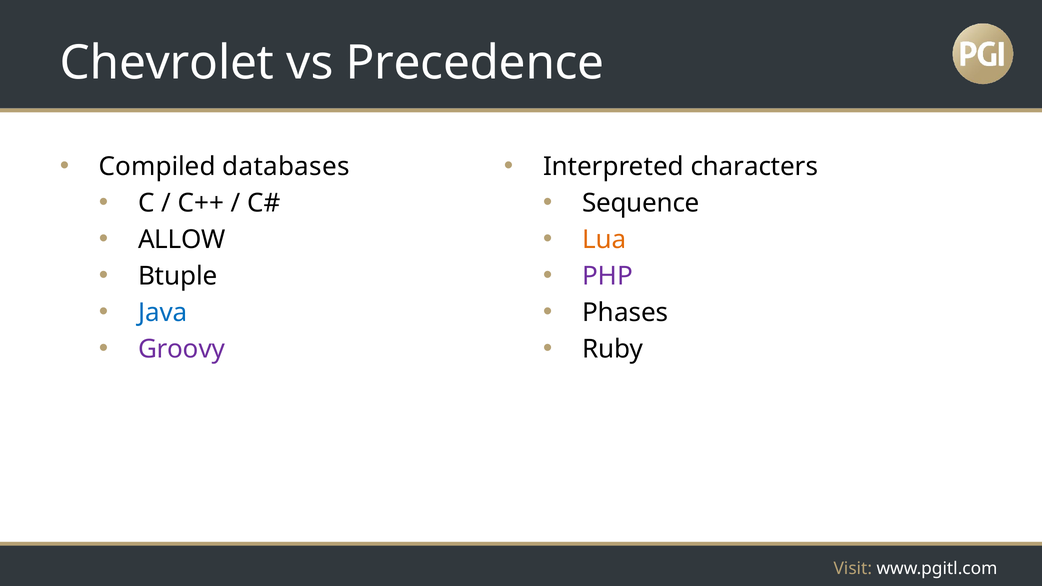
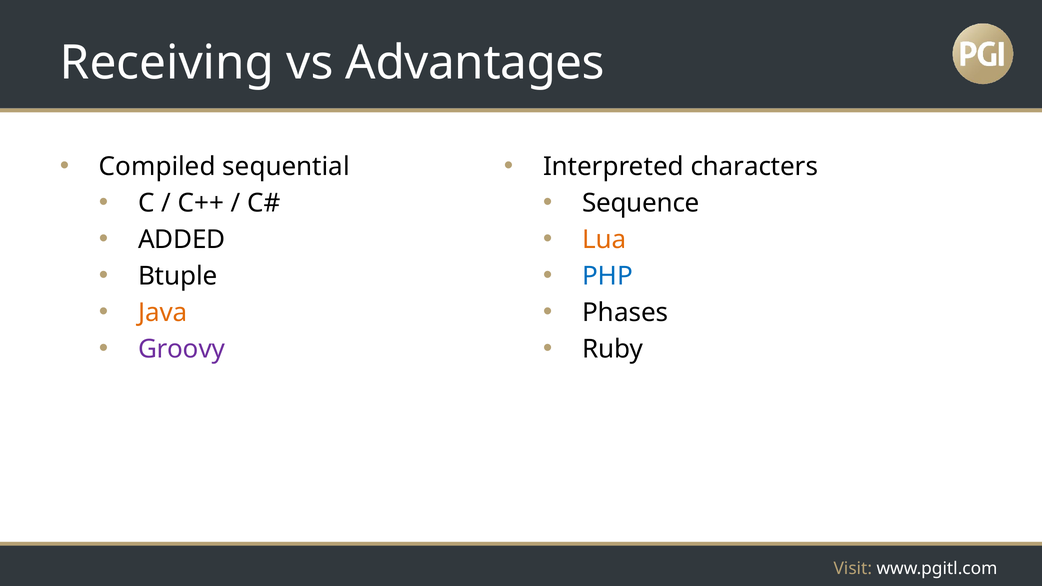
Chevrolet: Chevrolet -> Receiving
Precedence: Precedence -> Advantages
databases: databases -> sequential
ALLOW: ALLOW -> ADDED
PHP colour: purple -> blue
Java colour: blue -> orange
